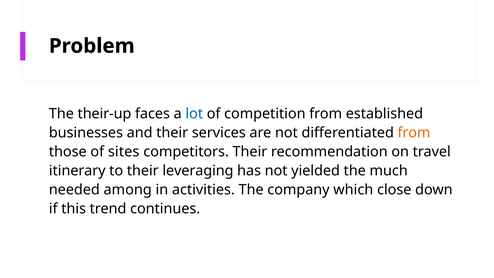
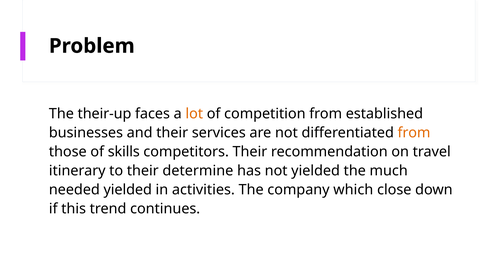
lot colour: blue -> orange
sites: sites -> skills
leveraging: leveraging -> determine
needed among: among -> yielded
